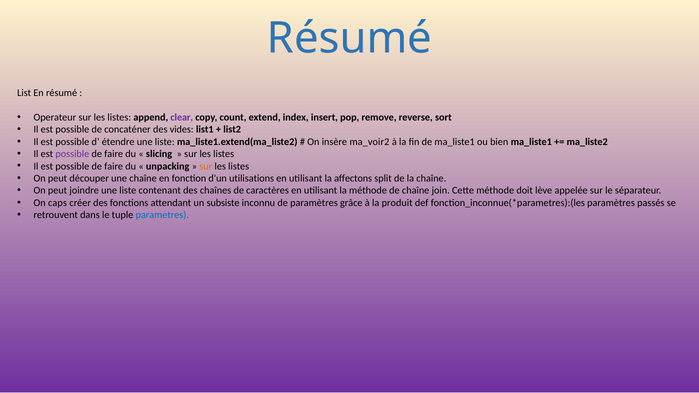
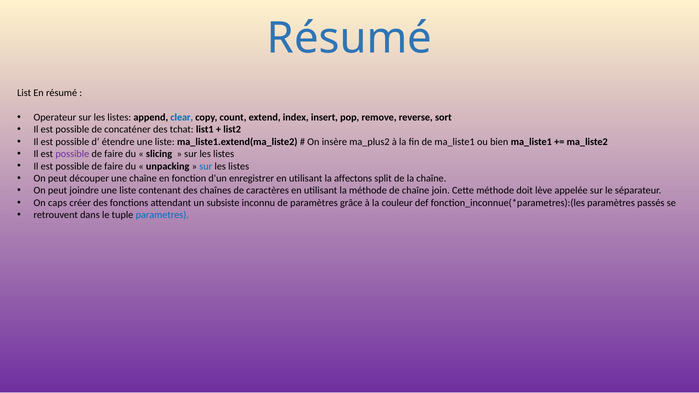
clear colour: purple -> blue
vides: vides -> tchat
ma_voir2: ma_voir2 -> ma_plus2
sur at (206, 166) colour: orange -> blue
utilisations: utilisations -> enregistrer
produit: produit -> couleur
